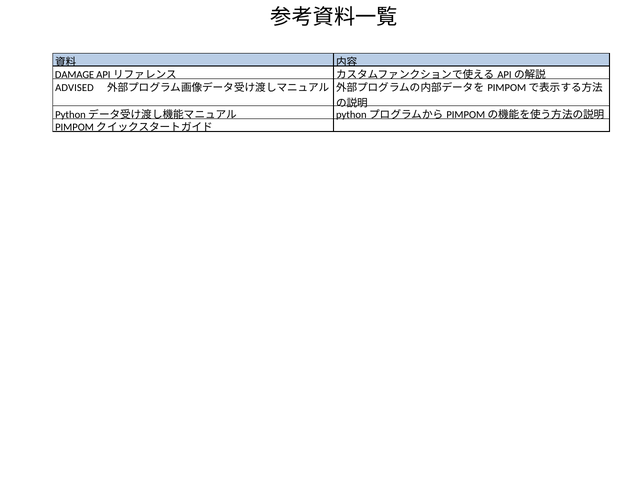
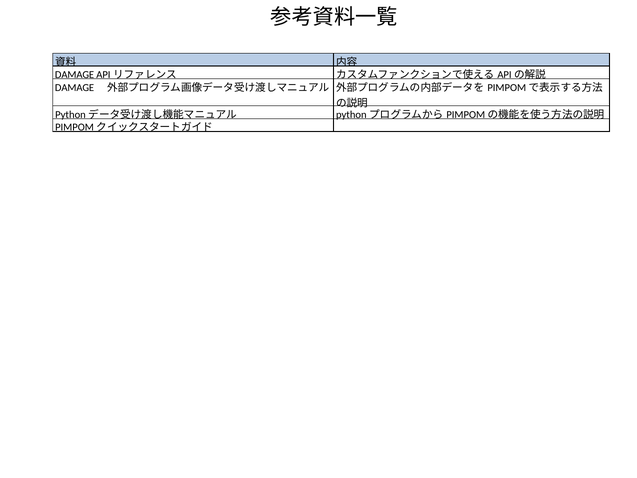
ADVISED at (74, 88): ADVISED -> DAMAGE
